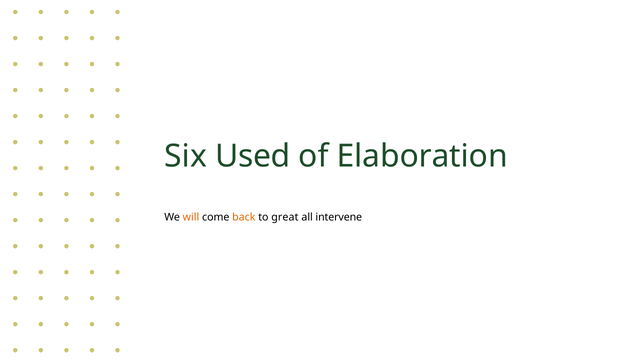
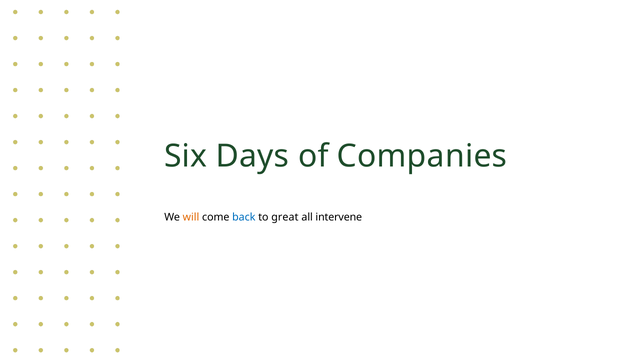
Used: Used -> Days
Elaboration: Elaboration -> Companies
back colour: orange -> blue
